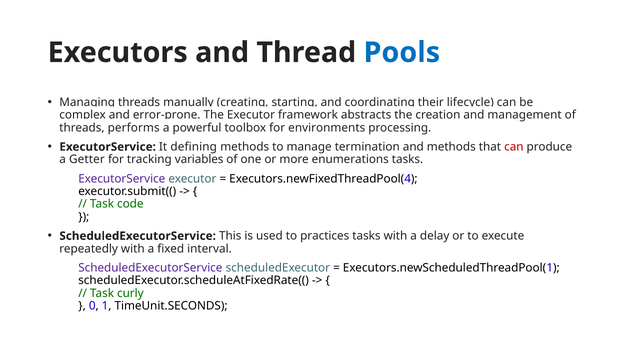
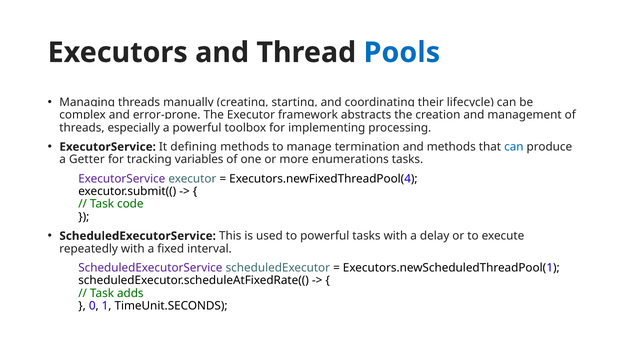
performs: performs -> especially
environments: environments -> implementing
can at (514, 147) colour: red -> blue
to practices: practices -> powerful
curly: curly -> adds
